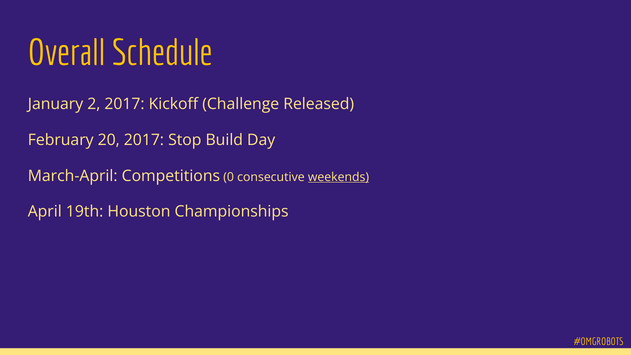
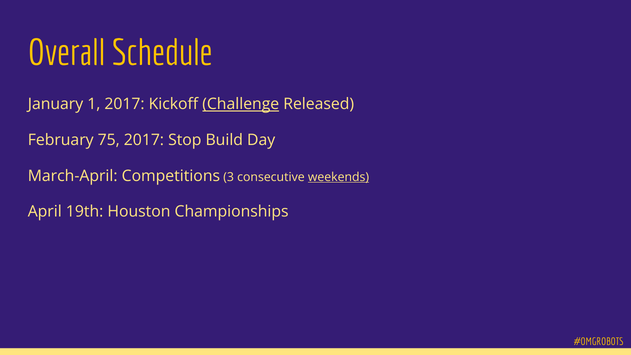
2: 2 -> 1
Challenge underline: none -> present
20: 20 -> 75
0: 0 -> 3
